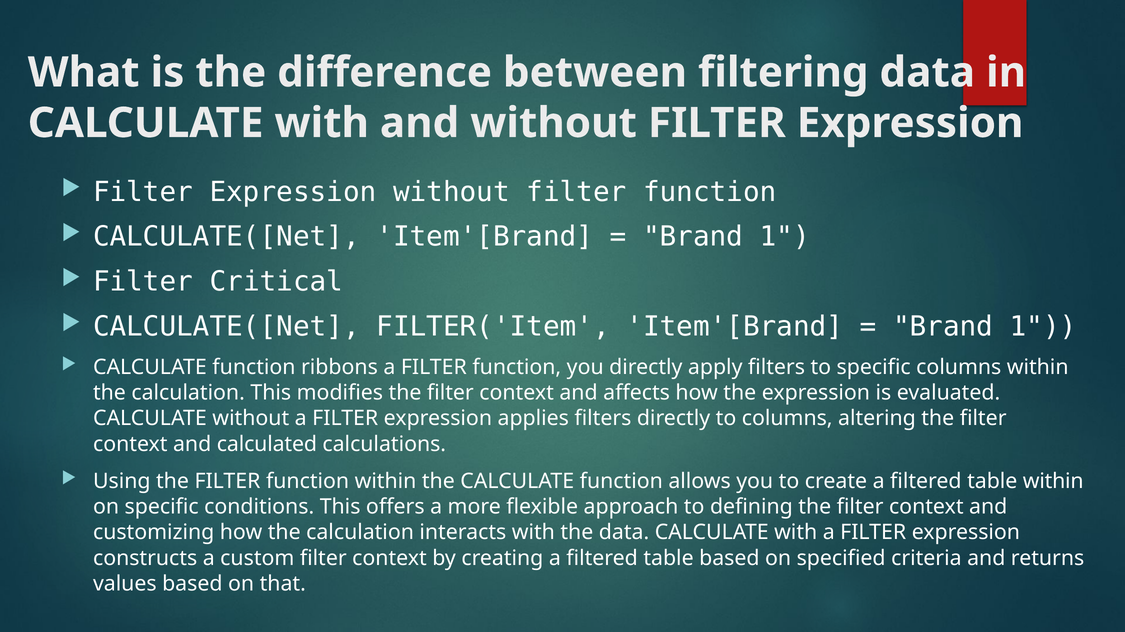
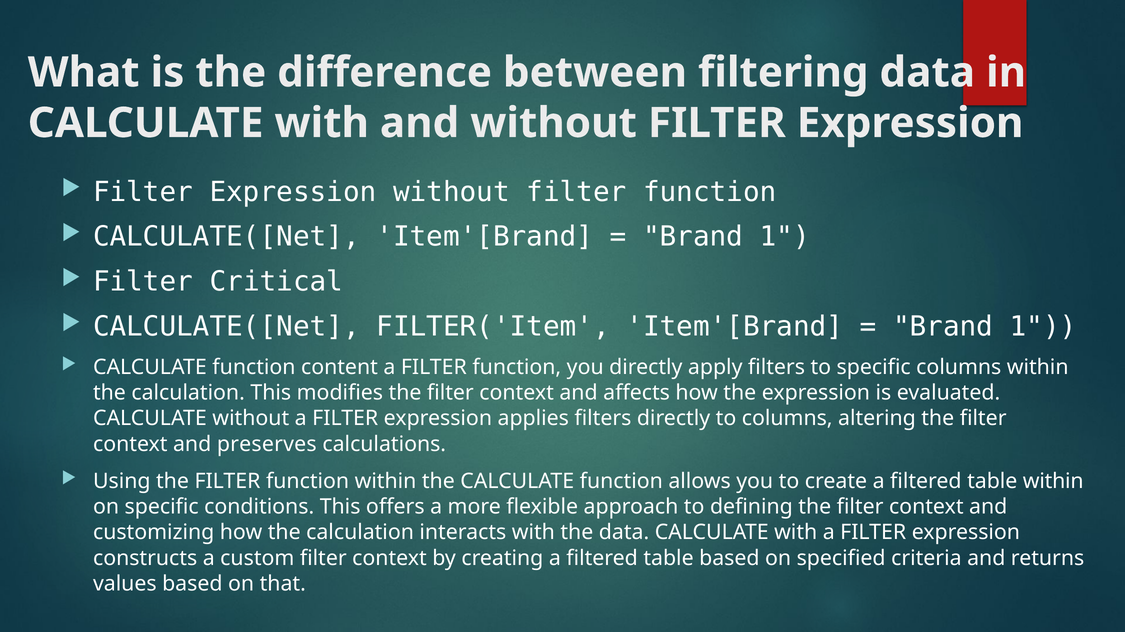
ribbons: ribbons -> content
calculated: calculated -> preserves
